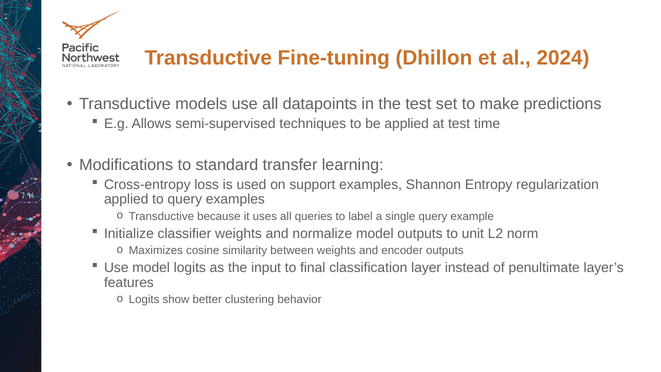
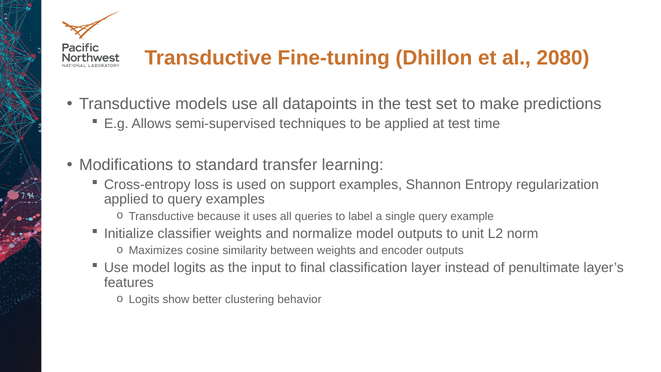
2024: 2024 -> 2080
